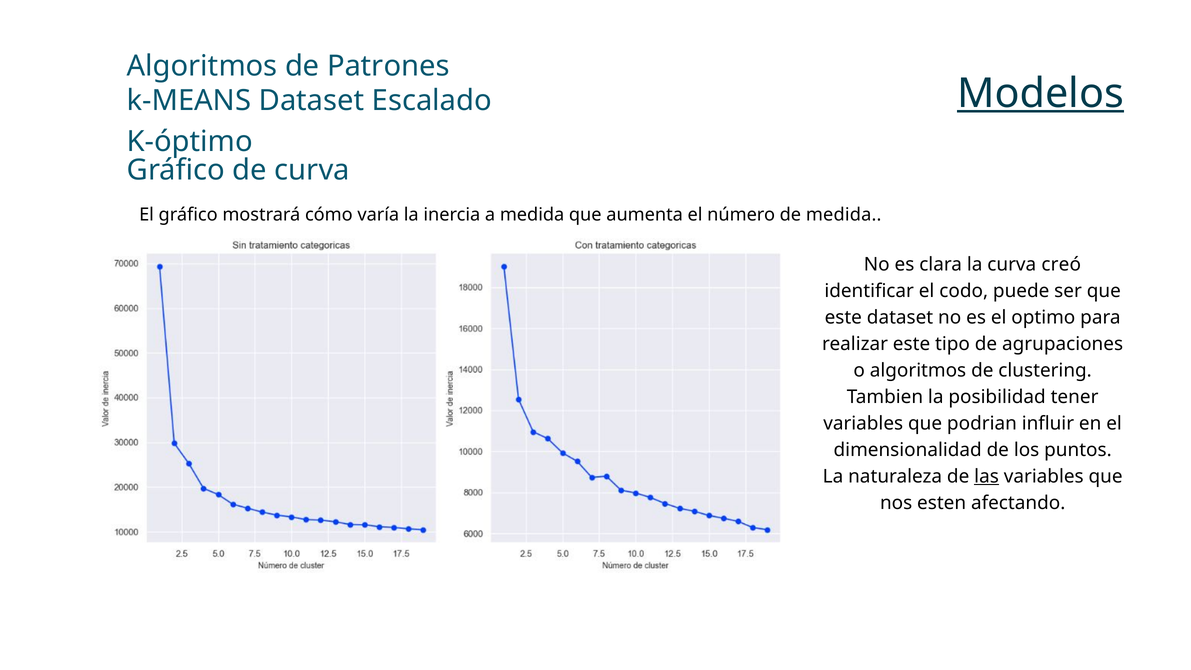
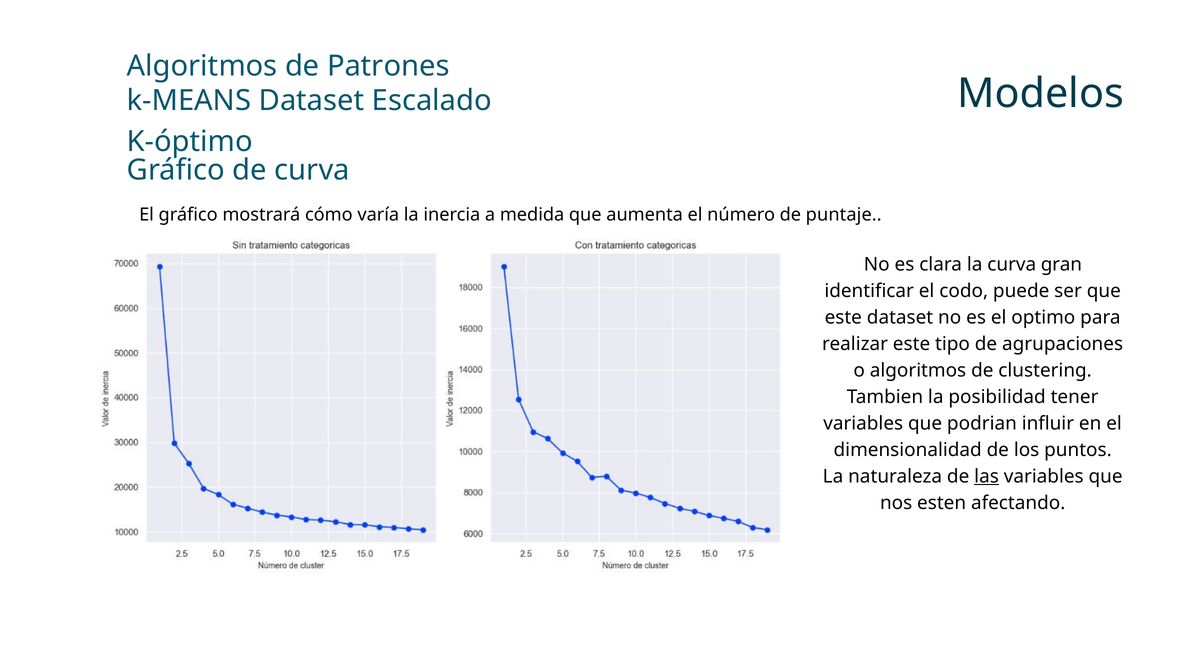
Modelos underline: present -> none
de medida: medida -> puntaje
creó: creó -> gran
